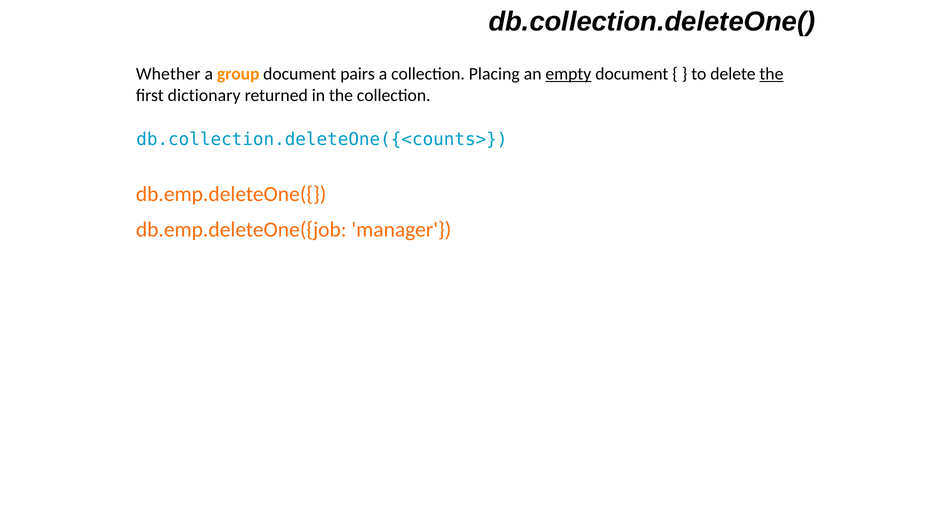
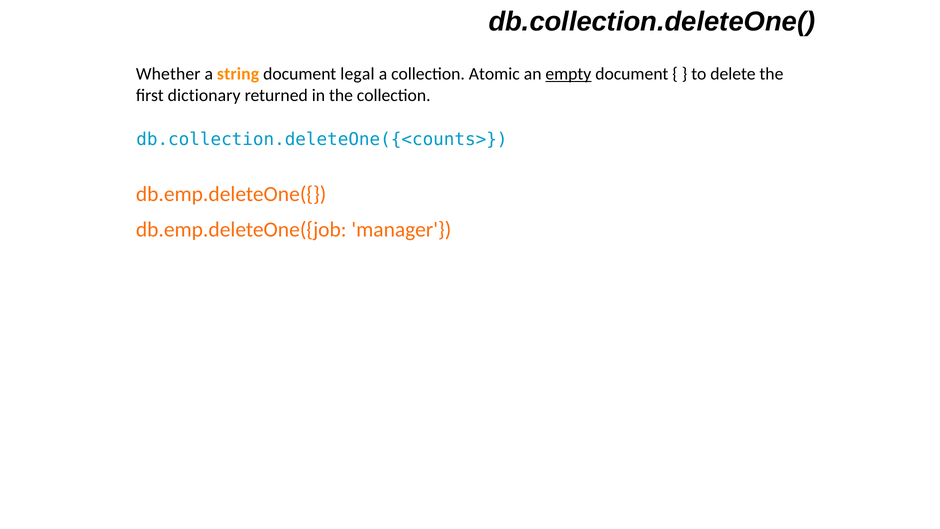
group: group -> string
pairs: pairs -> legal
Placing: Placing -> Atomic
the at (771, 74) underline: present -> none
